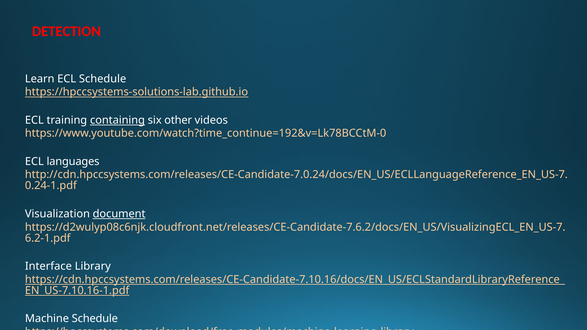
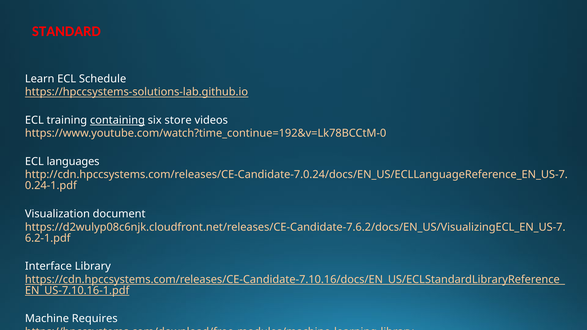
DETECTION: DETECTION -> STANDARD
other: other -> store
document underline: present -> none
Machine Schedule: Schedule -> Requires
